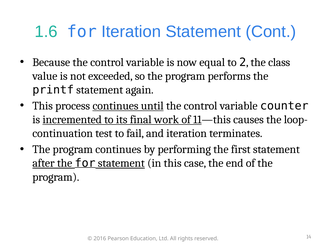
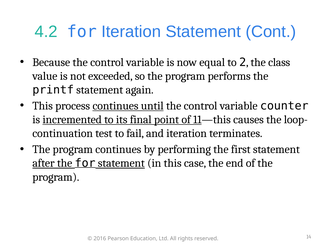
1.6: 1.6 -> 4.2
work: work -> point
